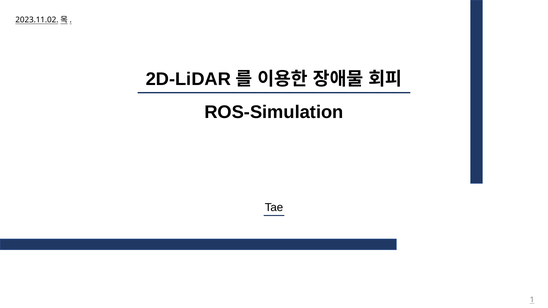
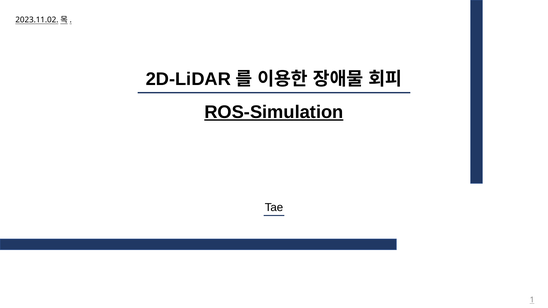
ROS-Simulation underline: none -> present
